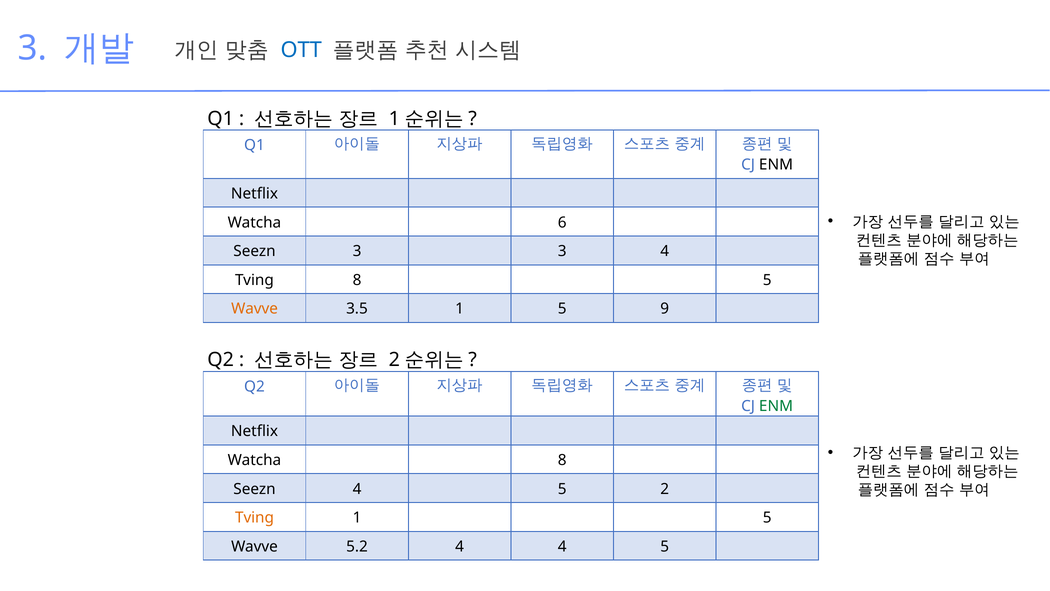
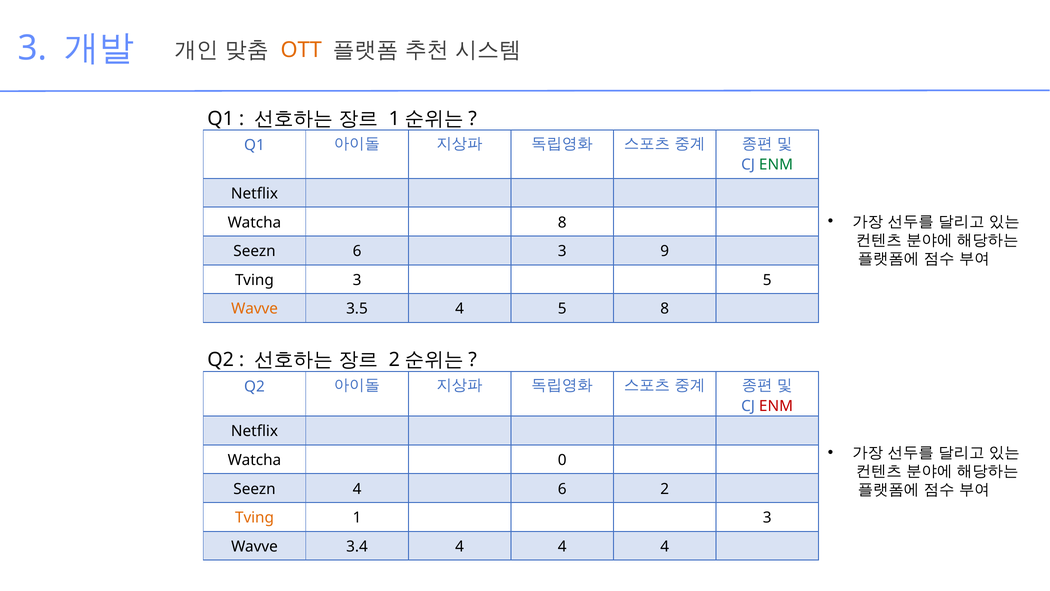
OTT colour: blue -> orange
ENM at (776, 165) colour: black -> green
Watcha 6: 6 -> 8
Seezn 3: 3 -> 6
3 4: 4 -> 9
Tving 8: 8 -> 3
3.5 1: 1 -> 4
5 9: 9 -> 8
ENM at (776, 406) colour: green -> red
Watcha 8: 8 -> 0
Seezn 4 5: 5 -> 6
5 at (767, 517): 5 -> 3
5.2: 5.2 -> 3.4
4 4 5: 5 -> 4
